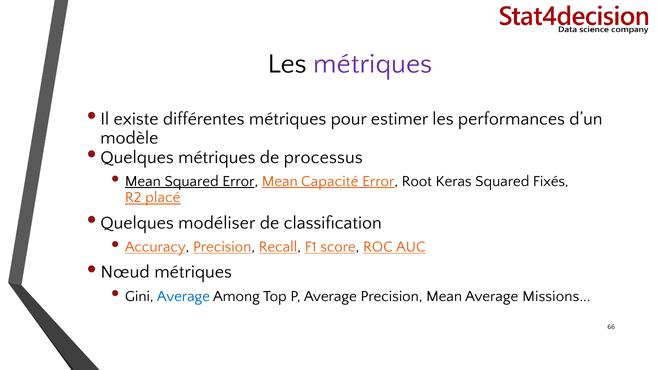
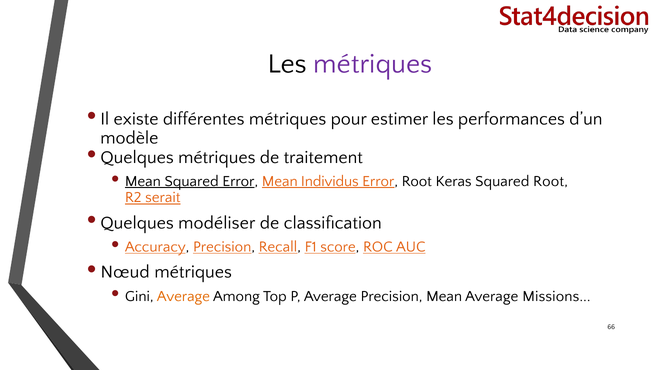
processus: processus -> traitement
Capacité: Capacité -> Individus
Squared Fixés: Fixés -> Root
placé: placé -> serait
Average at (183, 296) colour: blue -> orange
